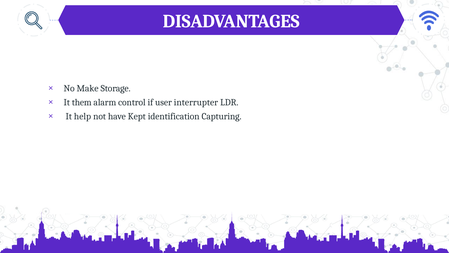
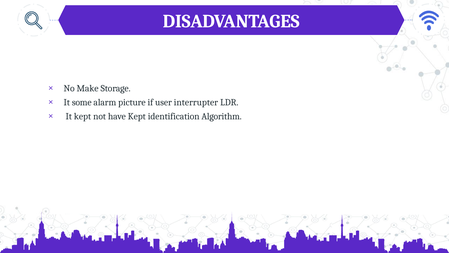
them: them -> some
control: control -> picture
It help: help -> kept
Capturing: Capturing -> Algorithm
